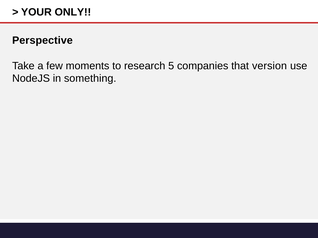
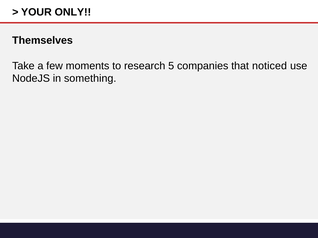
Perspective: Perspective -> Themselves
version: version -> noticed
